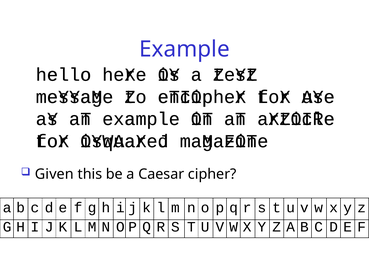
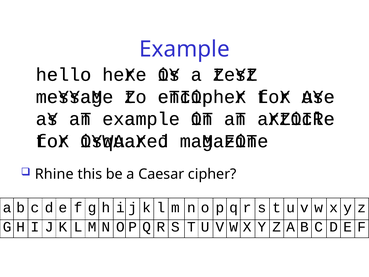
Given: Given -> Rhine
